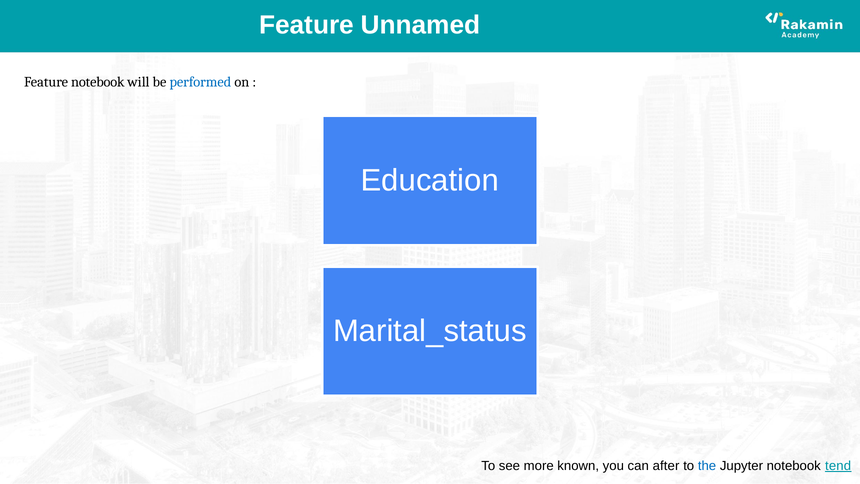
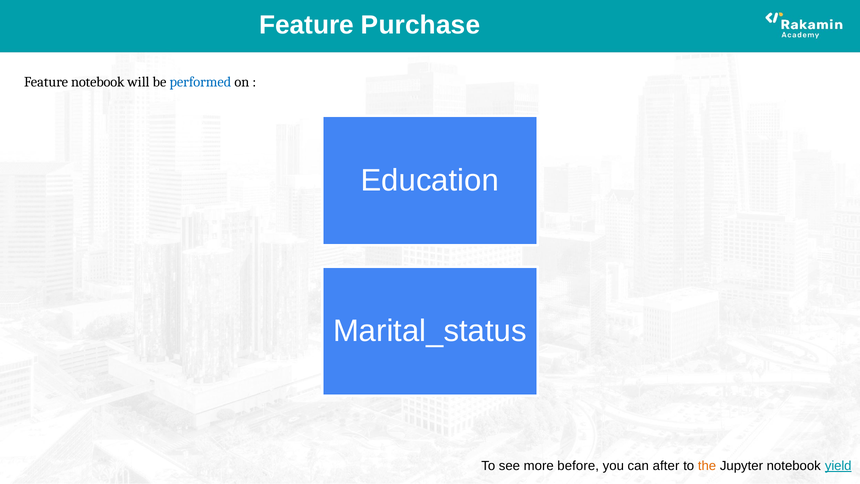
Unnamed: Unnamed -> Purchase
known: known -> before
the colour: blue -> orange
tend: tend -> yield
